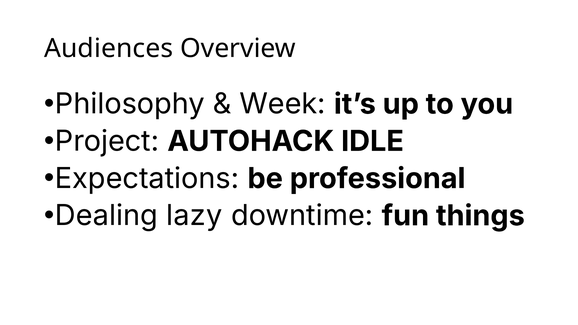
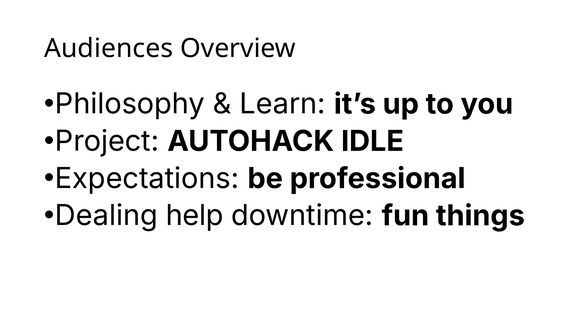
Week: Week -> Learn
lazy: lazy -> help
